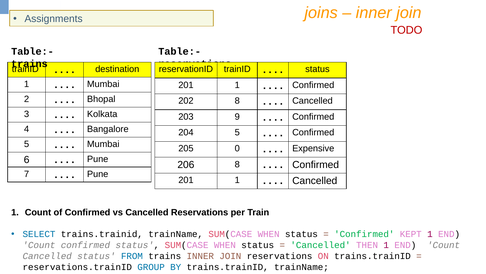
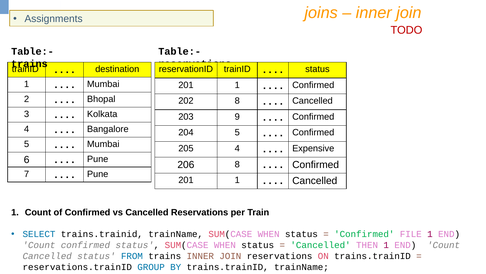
205 0: 0 -> 4
KEPT: KEPT -> FILE
